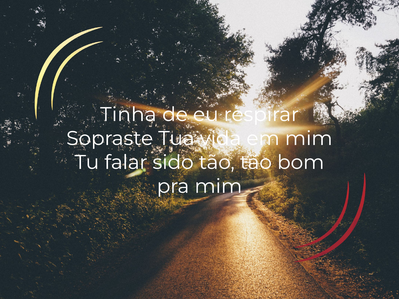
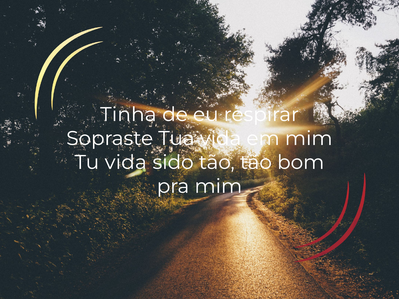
Tu falar: falar -> vida
